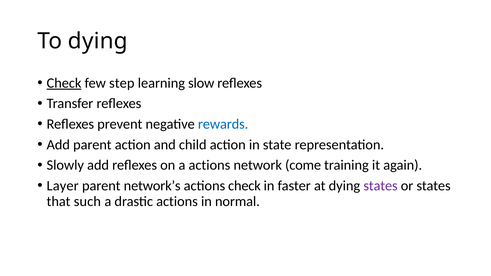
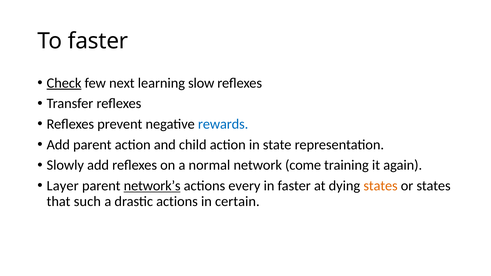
To dying: dying -> faster
step: step -> next
a actions: actions -> normal
network’s underline: none -> present
actions check: check -> every
states at (381, 186) colour: purple -> orange
normal: normal -> certain
